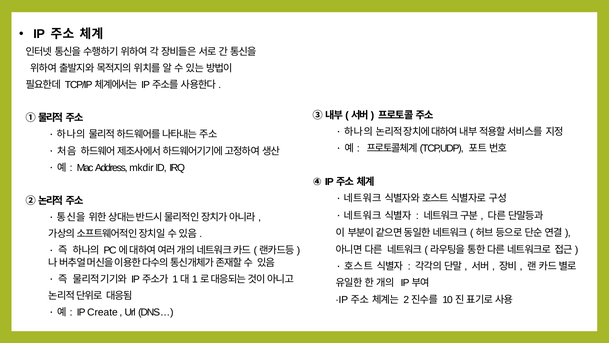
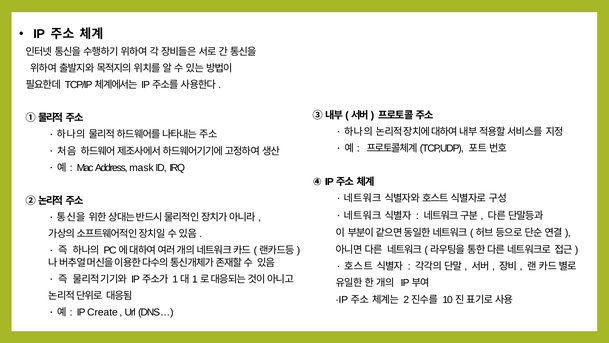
mkdir: mkdir -> mask
